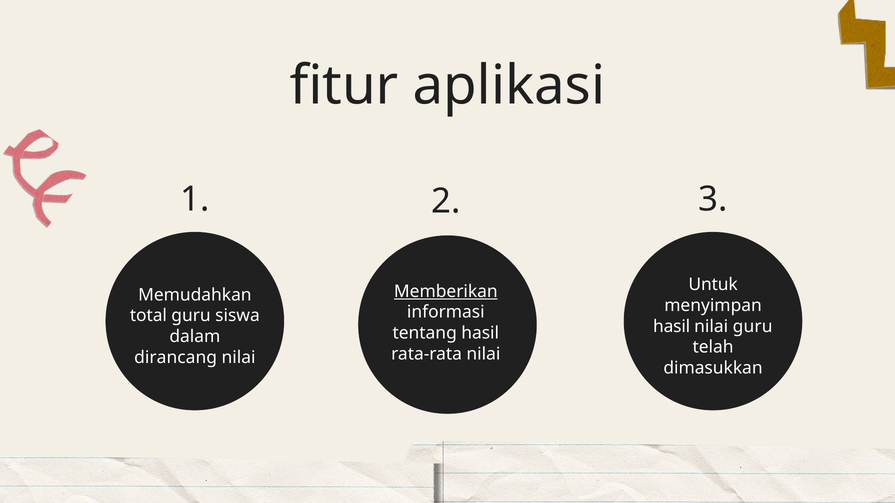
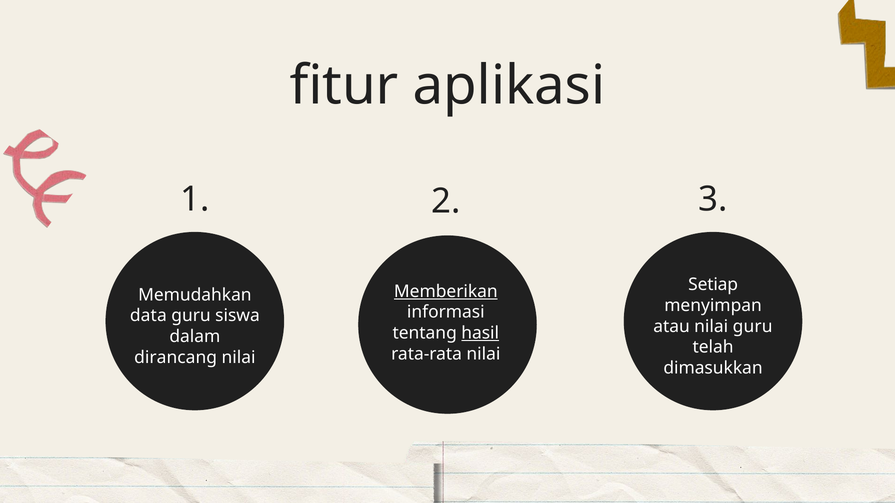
Untuk: Untuk -> Setiap
total: total -> data
hasil at (672, 327): hasil -> atau
hasil at (480, 333) underline: none -> present
